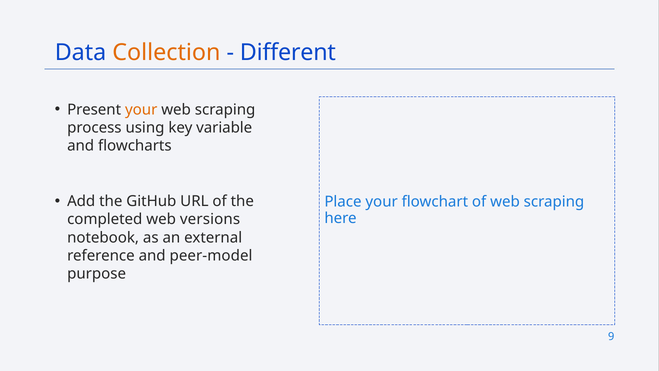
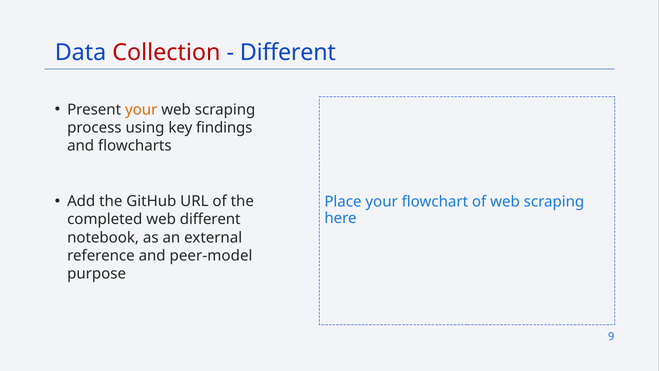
Collection colour: orange -> red
variable: variable -> findings
web versions: versions -> different
